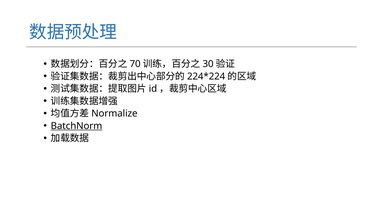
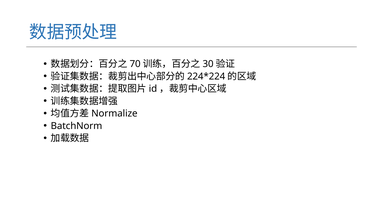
BatchNorm underline: present -> none
